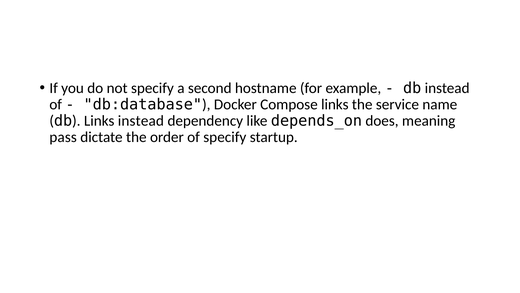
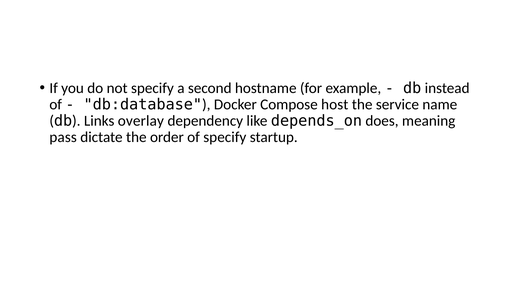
Compose links: links -> host
Links instead: instead -> overlay
